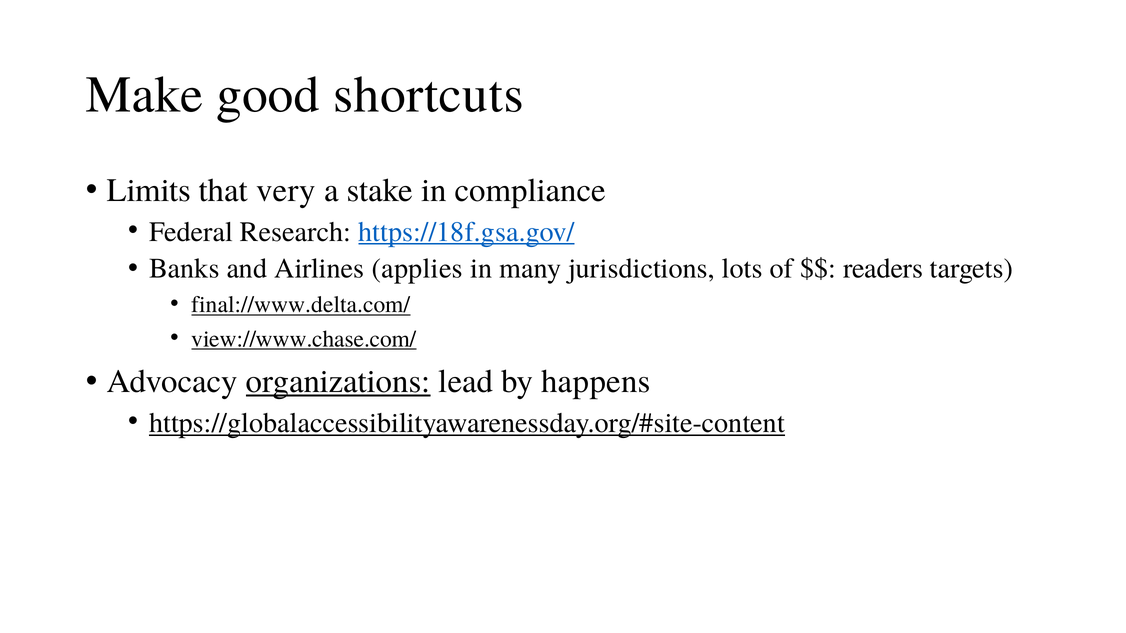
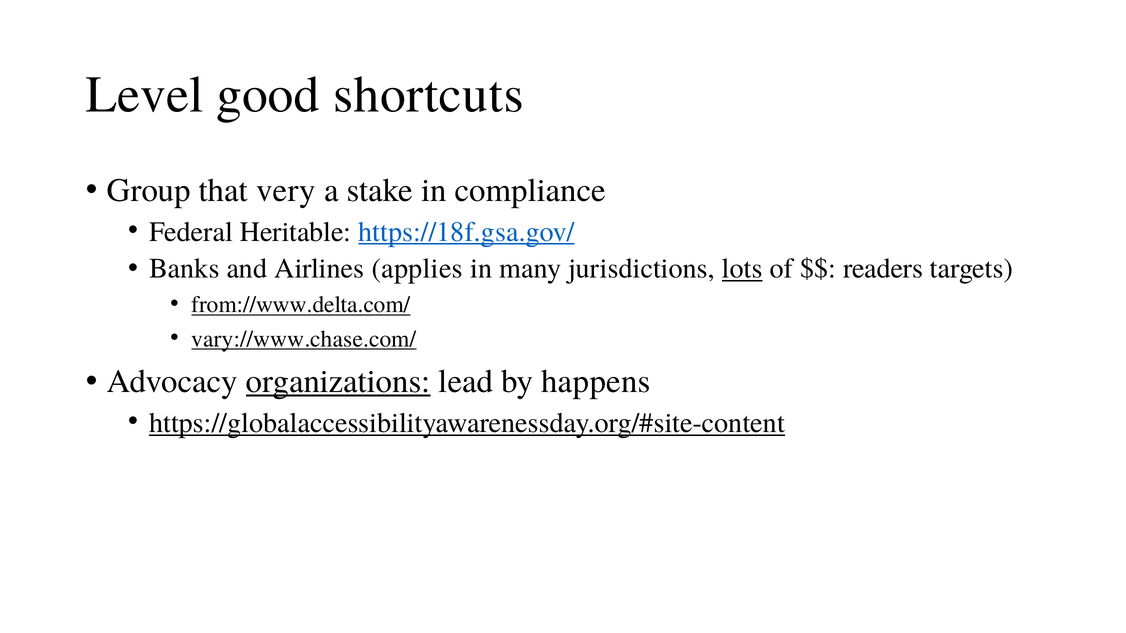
Make: Make -> Level
Limits: Limits -> Group
Research: Research -> Heritable
lots underline: none -> present
final://www.delta.com/: final://www.delta.com/ -> from://www.delta.com/
view://www.chase.com/: view://www.chase.com/ -> vary://www.chase.com/
